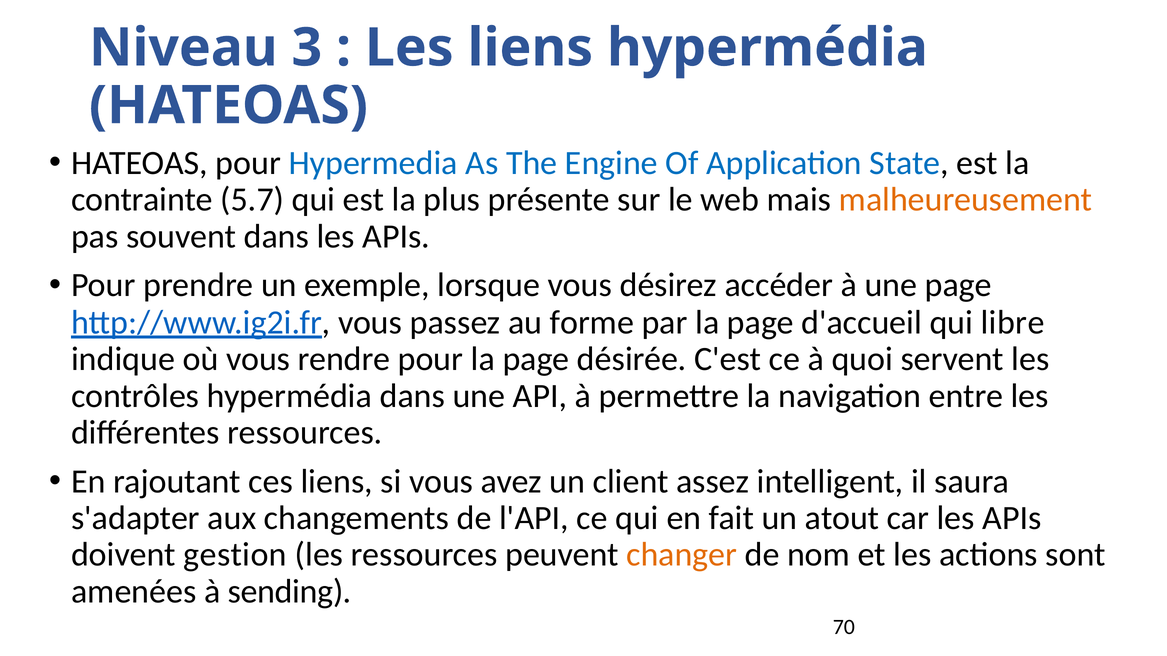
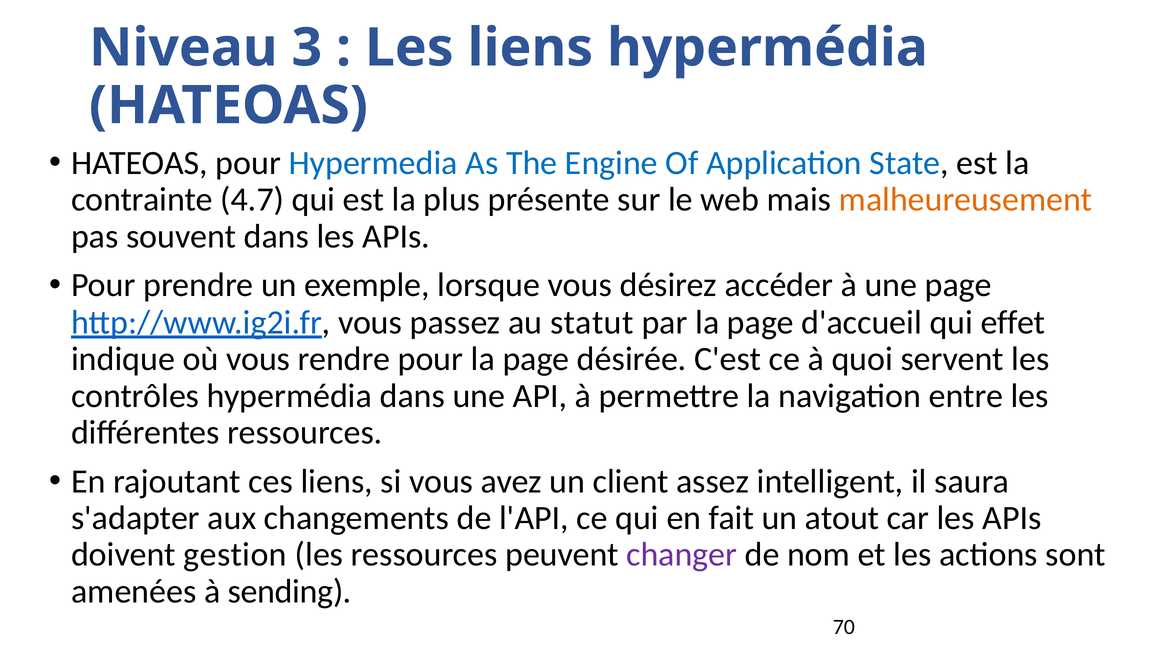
5.7: 5.7 -> 4.7
forme: forme -> statut
libre: libre -> effet
changer colour: orange -> purple
